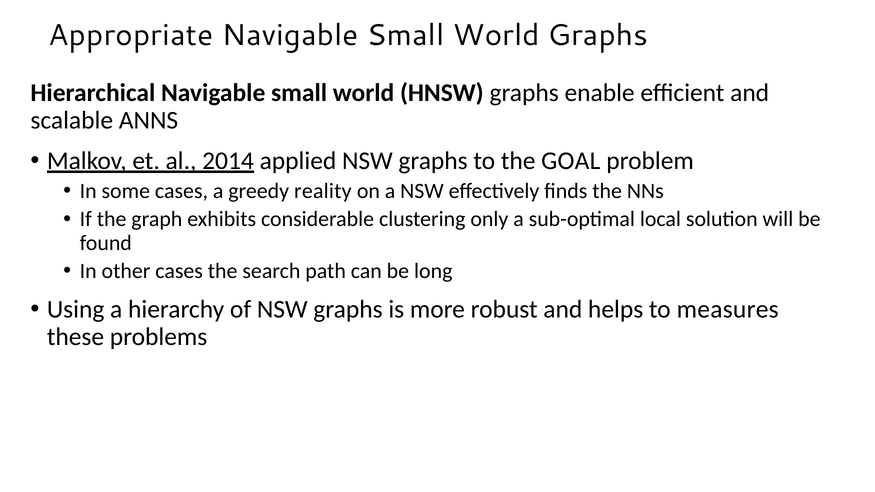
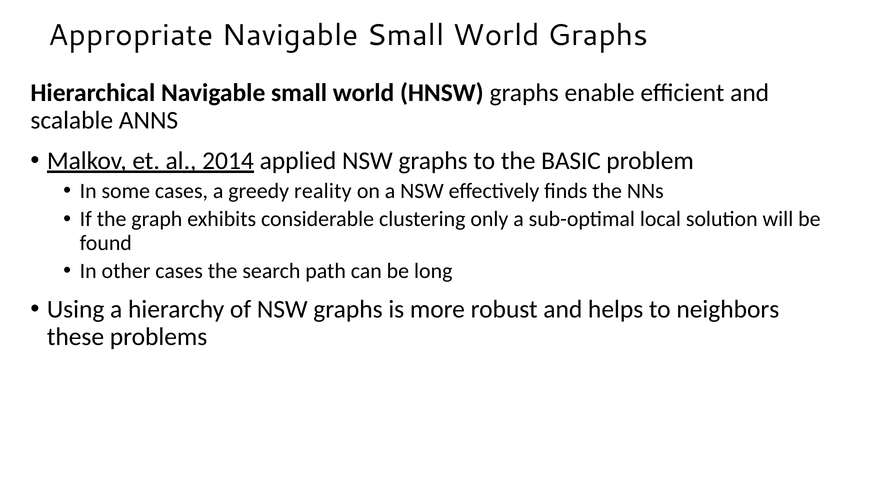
GOAL: GOAL -> BASIC
measures: measures -> neighbors
